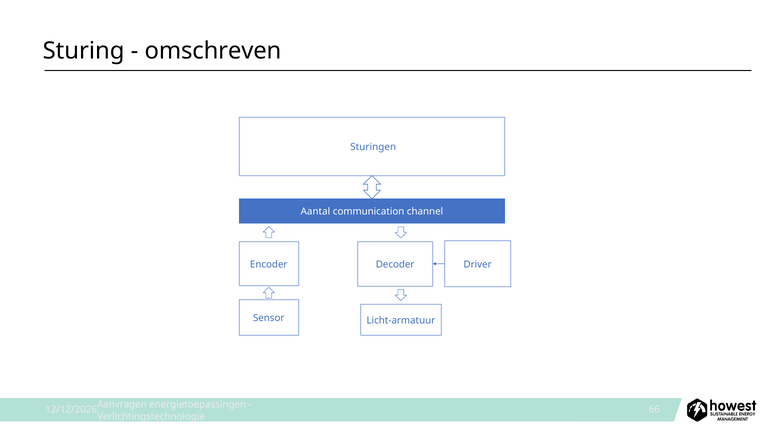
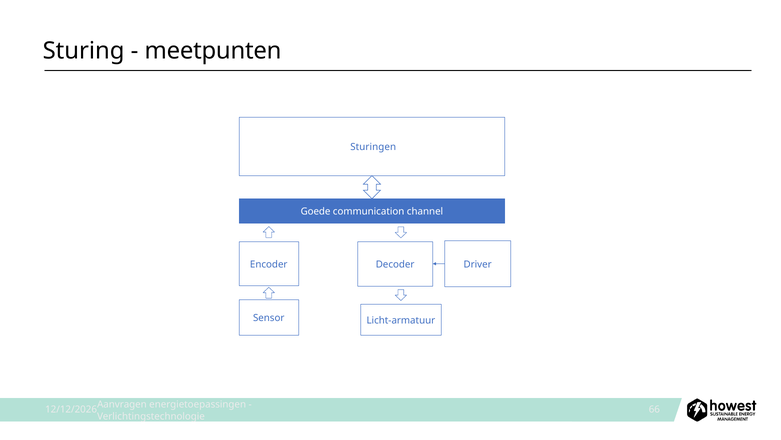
omschreven: omschreven -> meetpunten
Aantal: Aantal -> Goede
